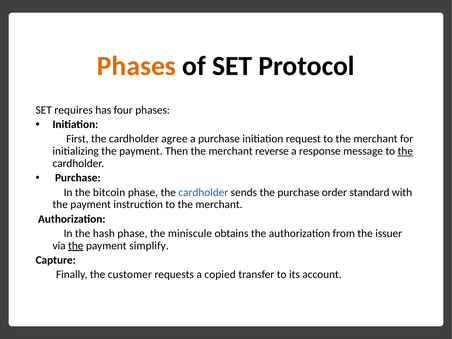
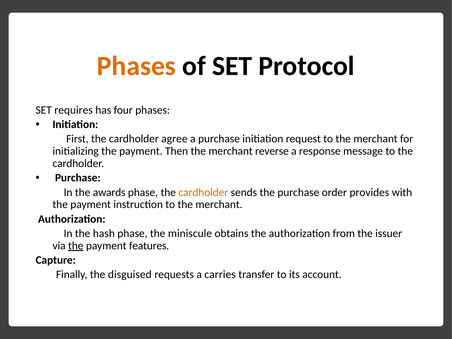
the at (405, 151) underline: present -> none
bitcoin: bitcoin -> awards
cardholder at (203, 192) colour: blue -> orange
standard: standard -> provides
simplify: simplify -> features
customer: customer -> disguised
copied: copied -> carries
